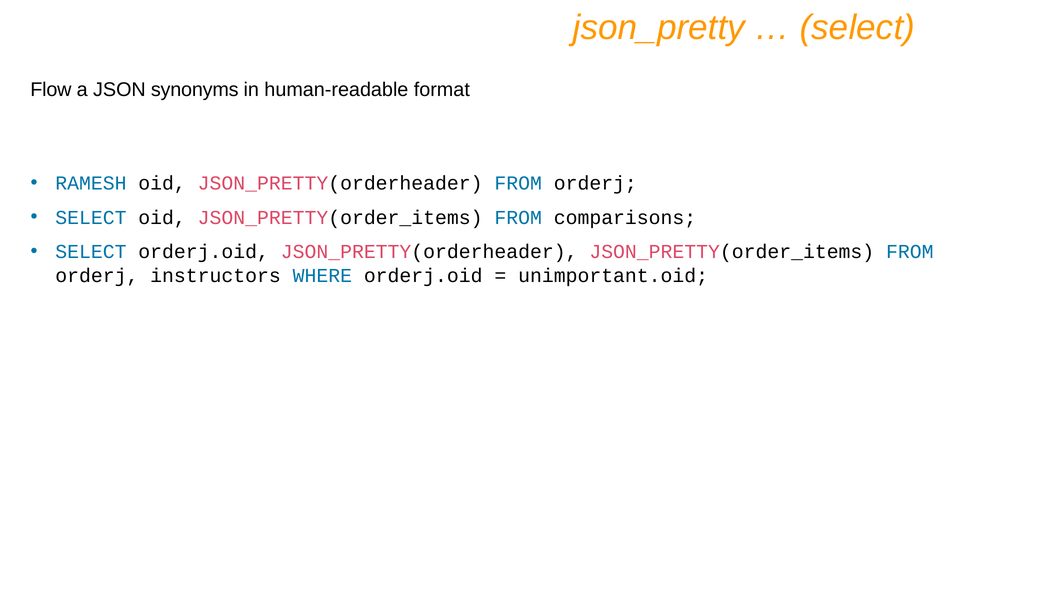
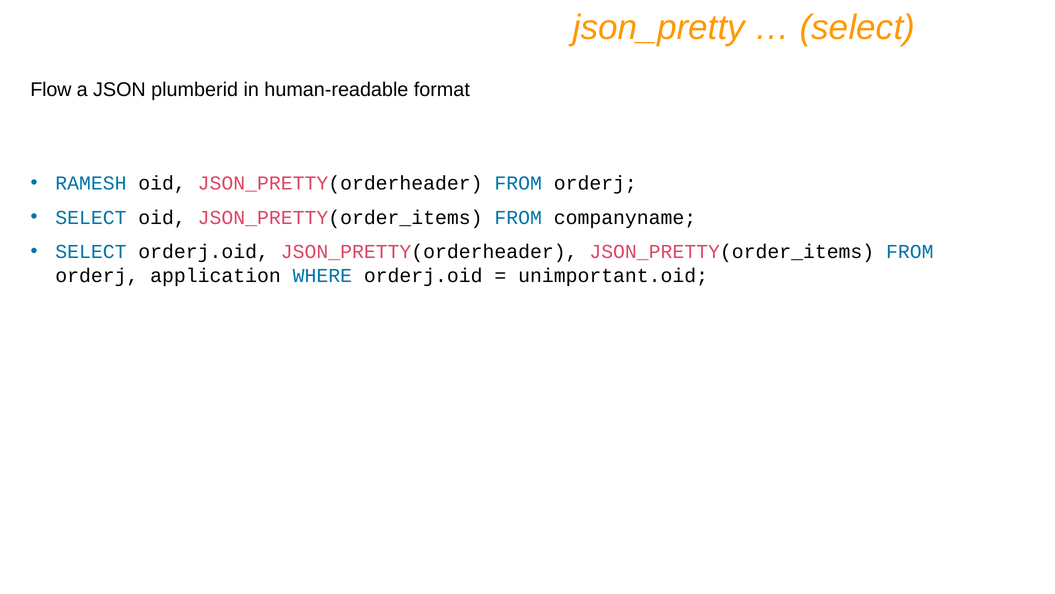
synonyms: synonyms -> plumberid
comparisons: comparisons -> companyname
instructors: instructors -> application
